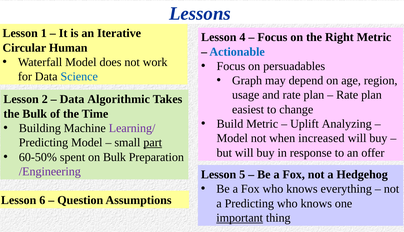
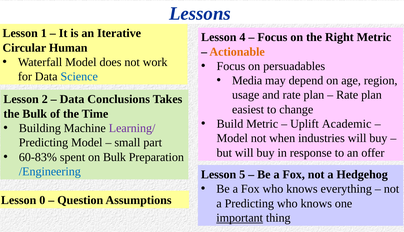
Actionable colour: blue -> orange
Graph: Graph -> Media
Algorithmic: Algorithmic -> Conclusions
Analyzing: Analyzing -> Academic
increased: increased -> industries
part underline: present -> none
60-50%: 60-50% -> 60-83%
/Engineering colour: purple -> blue
6: 6 -> 0
